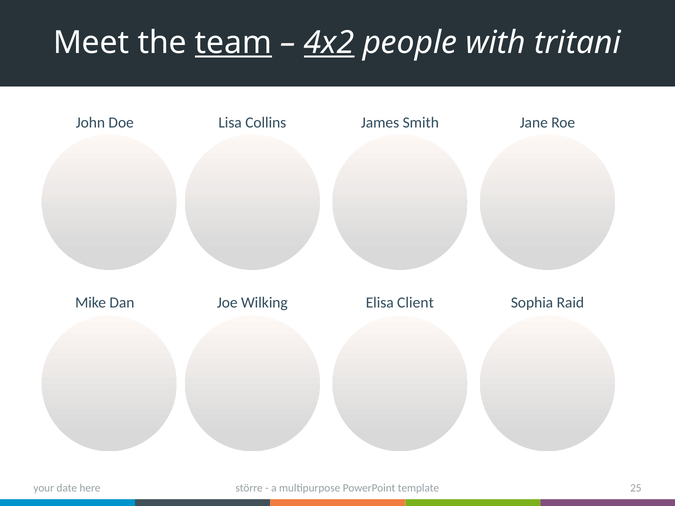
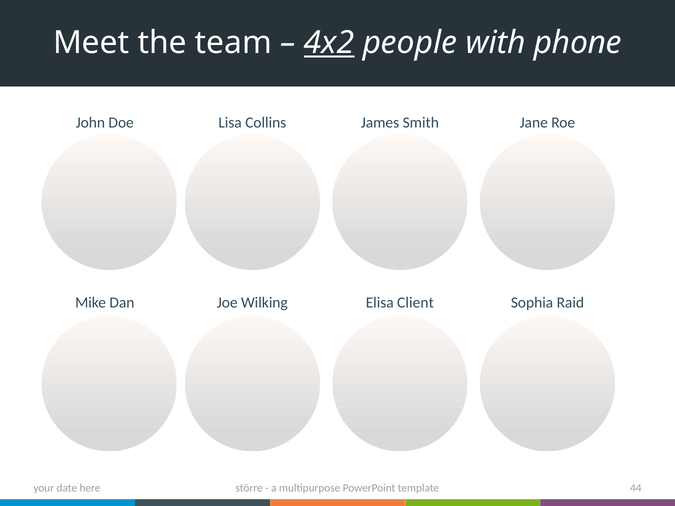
team underline: present -> none
tritani: tritani -> phone
25: 25 -> 44
